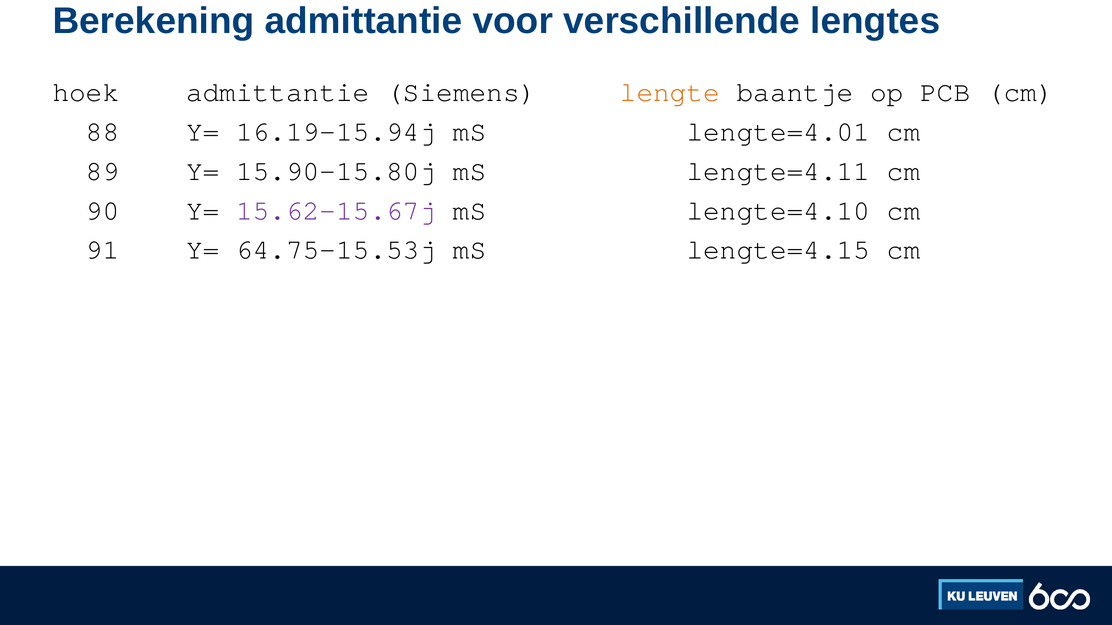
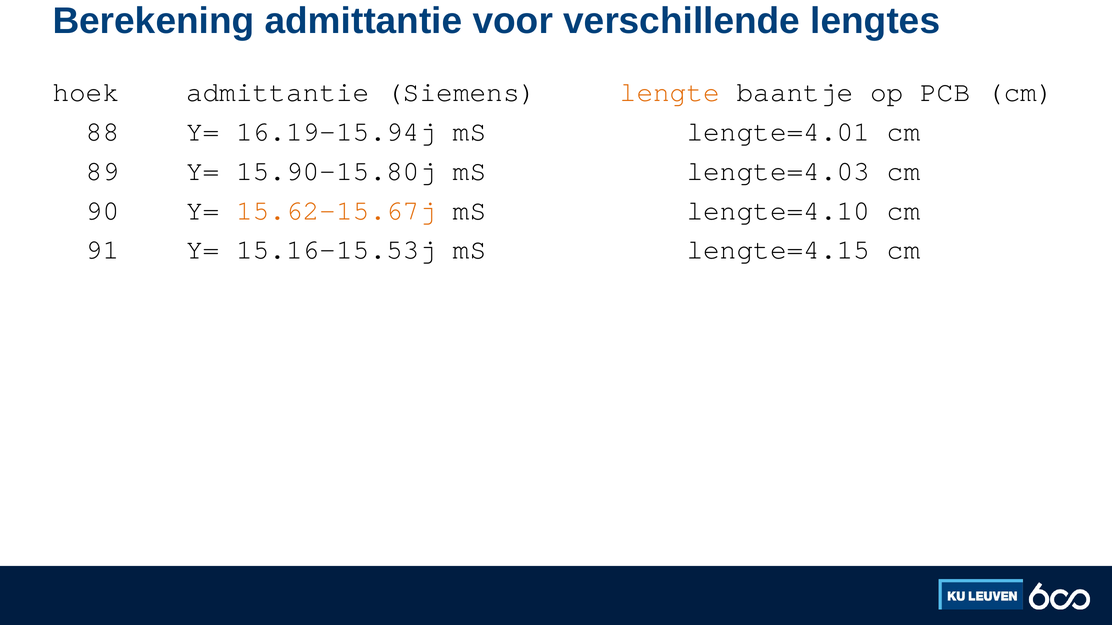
lengte=4.11: lengte=4.11 -> lengte=4.03
15.62-15.67j colour: purple -> orange
64.75-15.53j: 64.75-15.53j -> 15.16-15.53j
